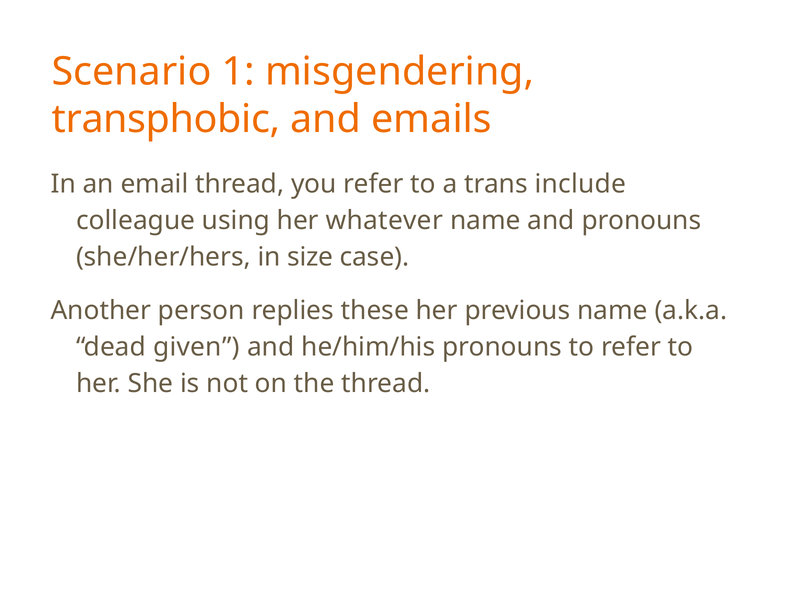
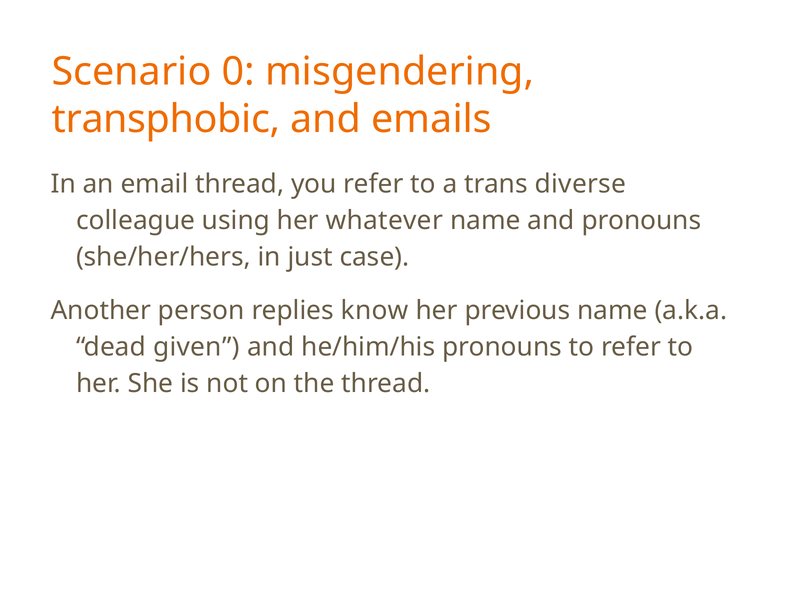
1: 1 -> 0
include: include -> diverse
size: size -> just
these: these -> know
